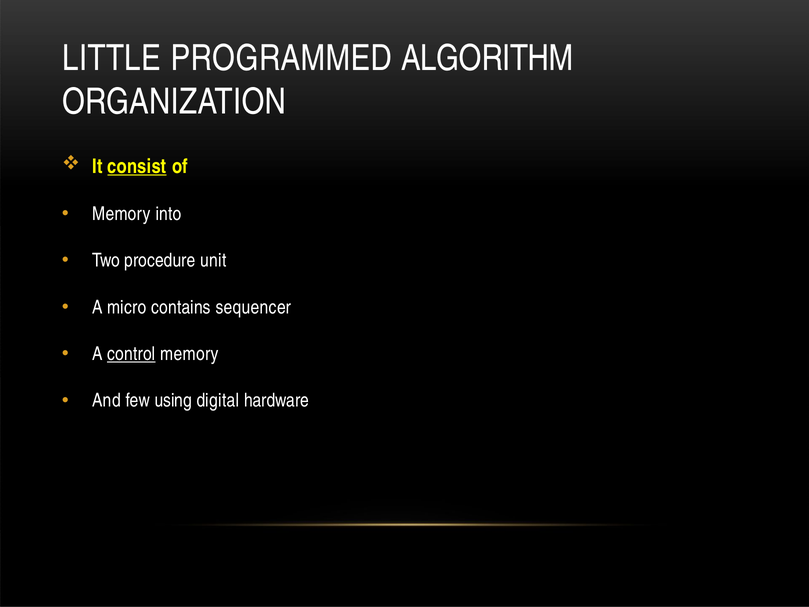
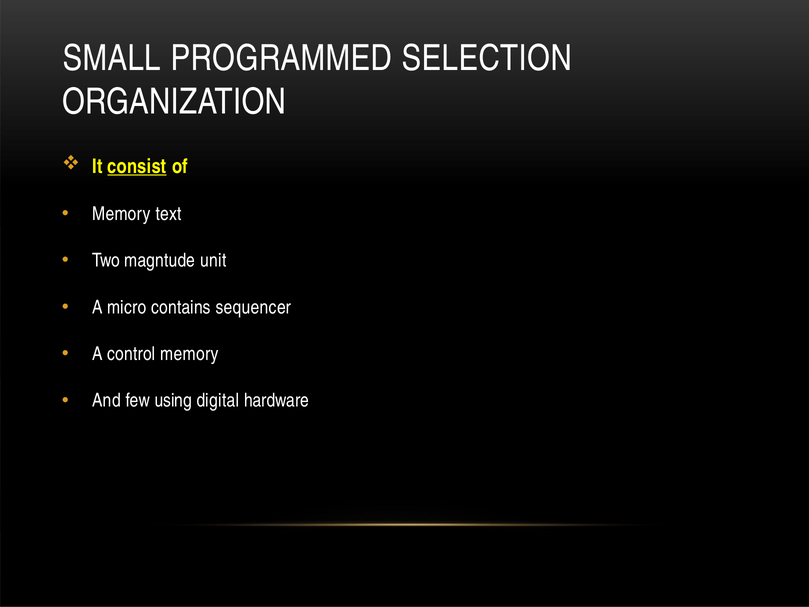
LITTLE: LITTLE -> SMALL
ALGORITHM: ALGORITHM -> SELECTION
into: into -> text
procedure: procedure -> magntude
control underline: present -> none
